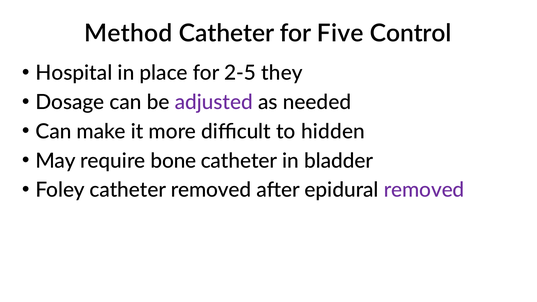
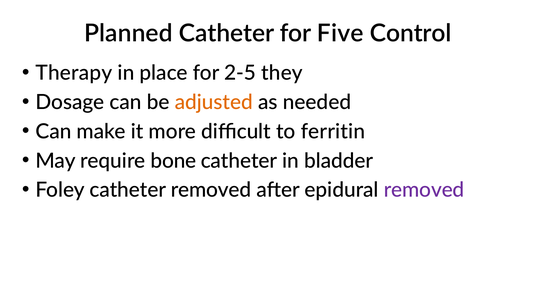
Method: Method -> Planned
Hospital: Hospital -> Therapy
adjusted colour: purple -> orange
hidden: hidden -> ferritin
